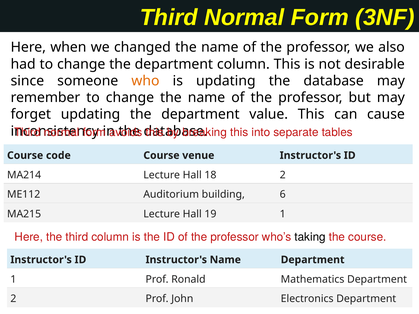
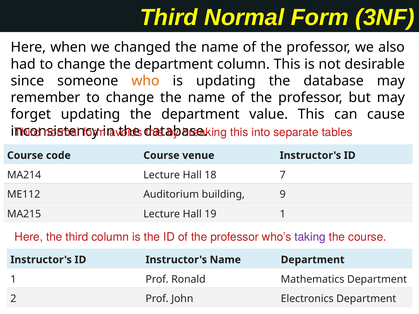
18 2: 2 -> 7
6: 6 -> 9
taking colour: black -> purple
